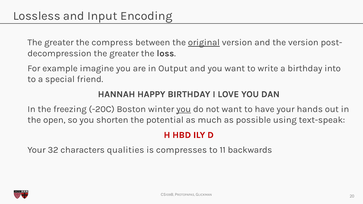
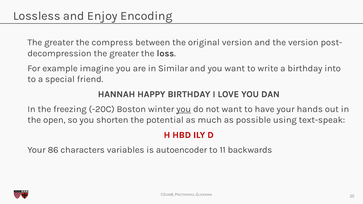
Input: Input -> Enjoy
original underline: present -> none
Output: Output -> Similar
32: 32 -> 86
qualities: qualities -> variables
compresses: compresses -> autoencoder
